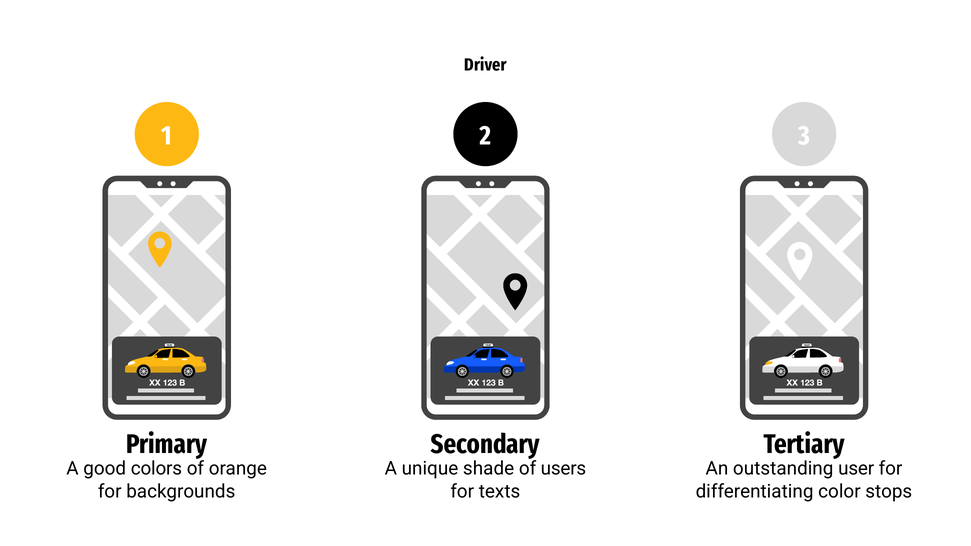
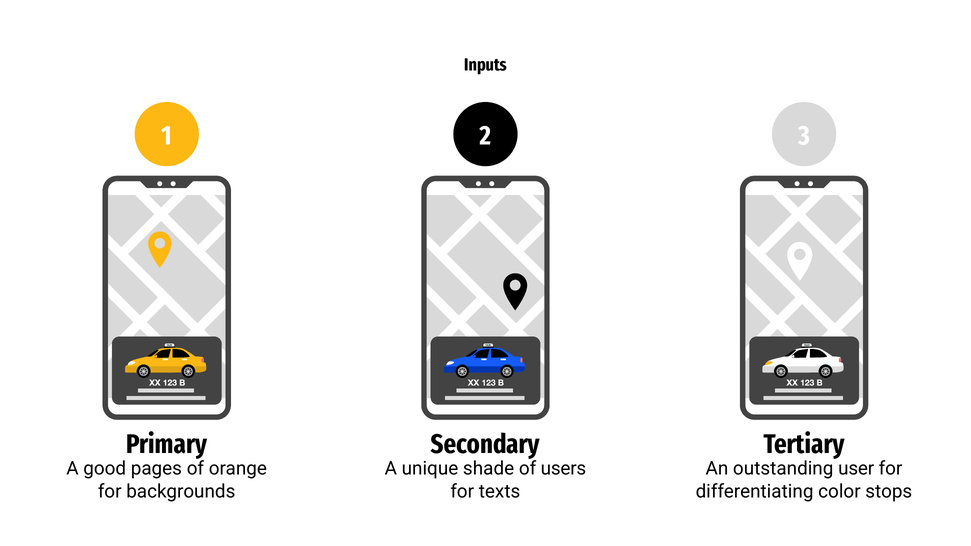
Driver: Driver -> Inputs
colors: colors -> pages
